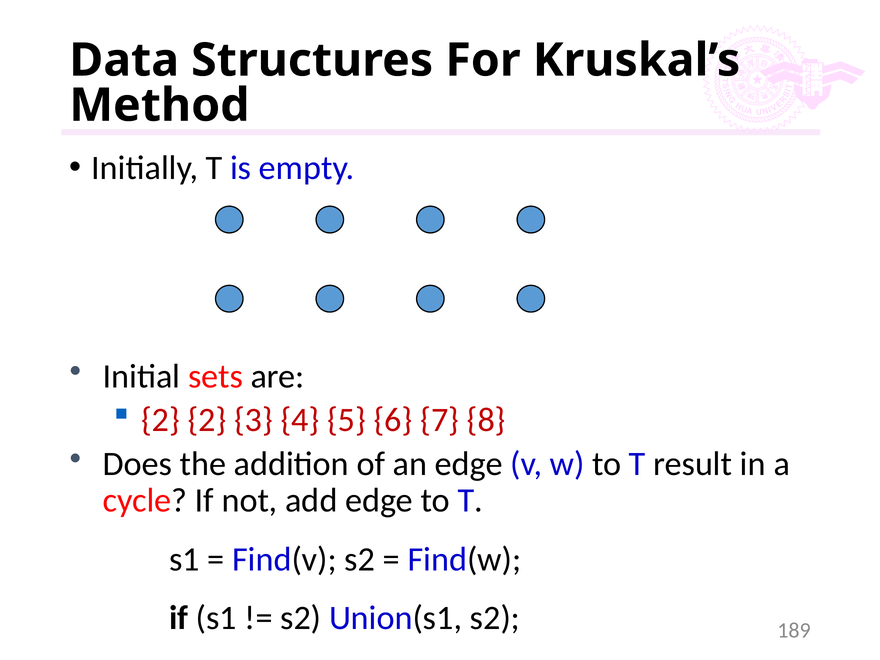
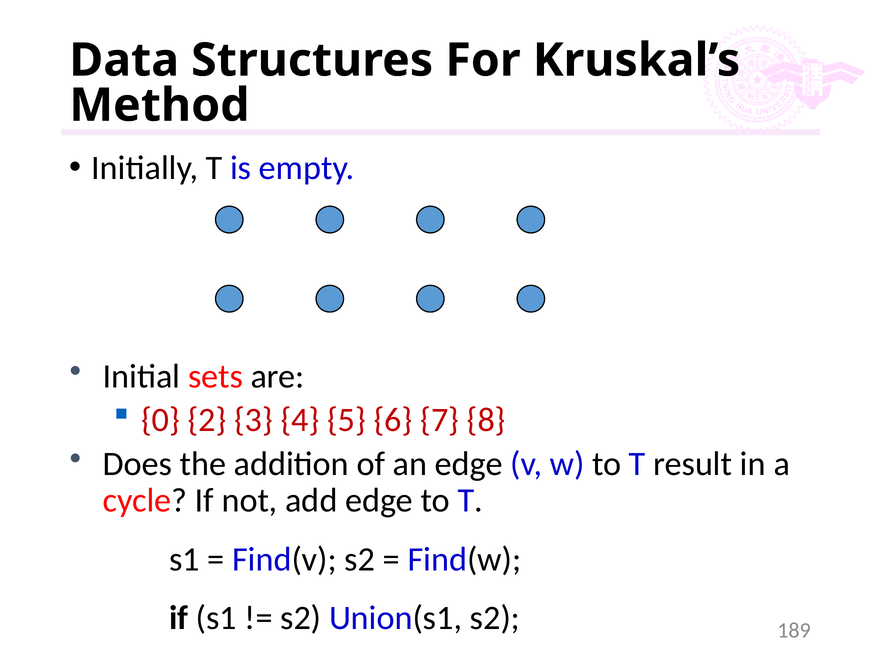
2 at (161, 420): 2 -> 0
